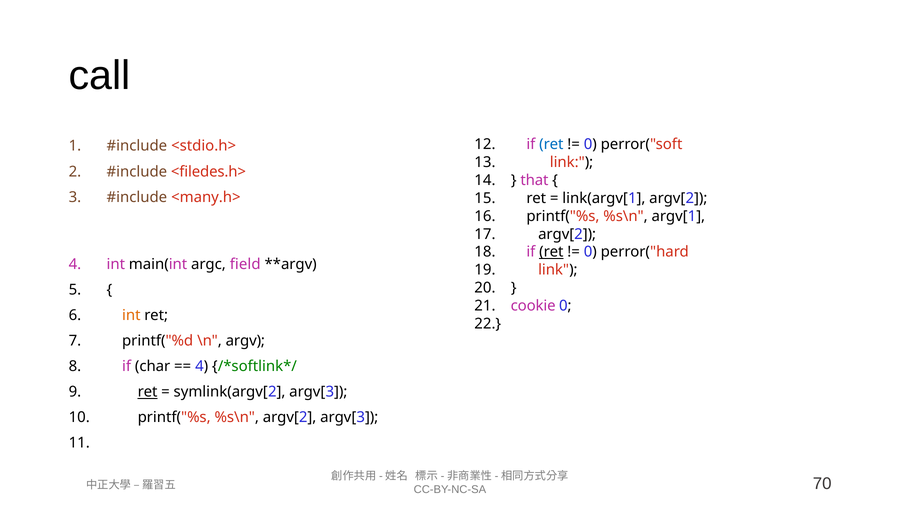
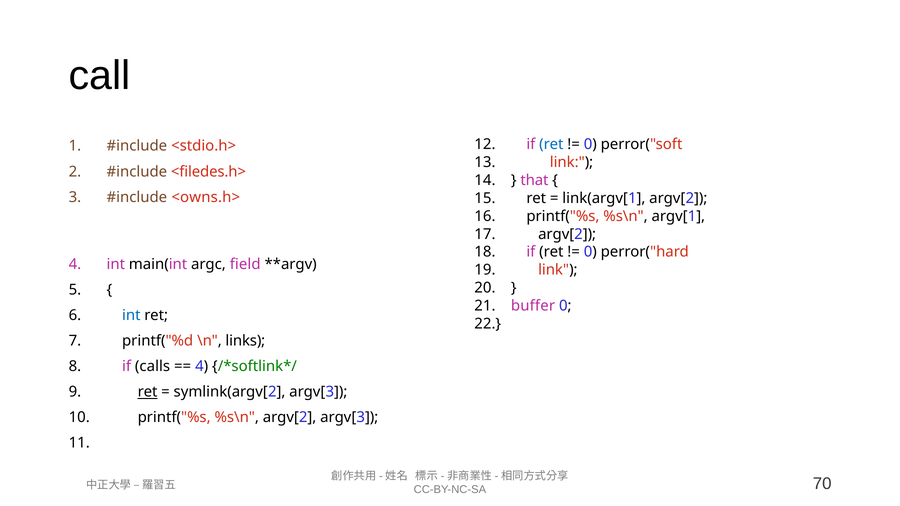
<many.h>: <many.h> -> <owns.h>
ret at (551, 252) underline: present -> none
cookie: cookie -> buffer
int at (131, 315) colour: orange -> blue
argv: argv -> links
char: char -> calls
